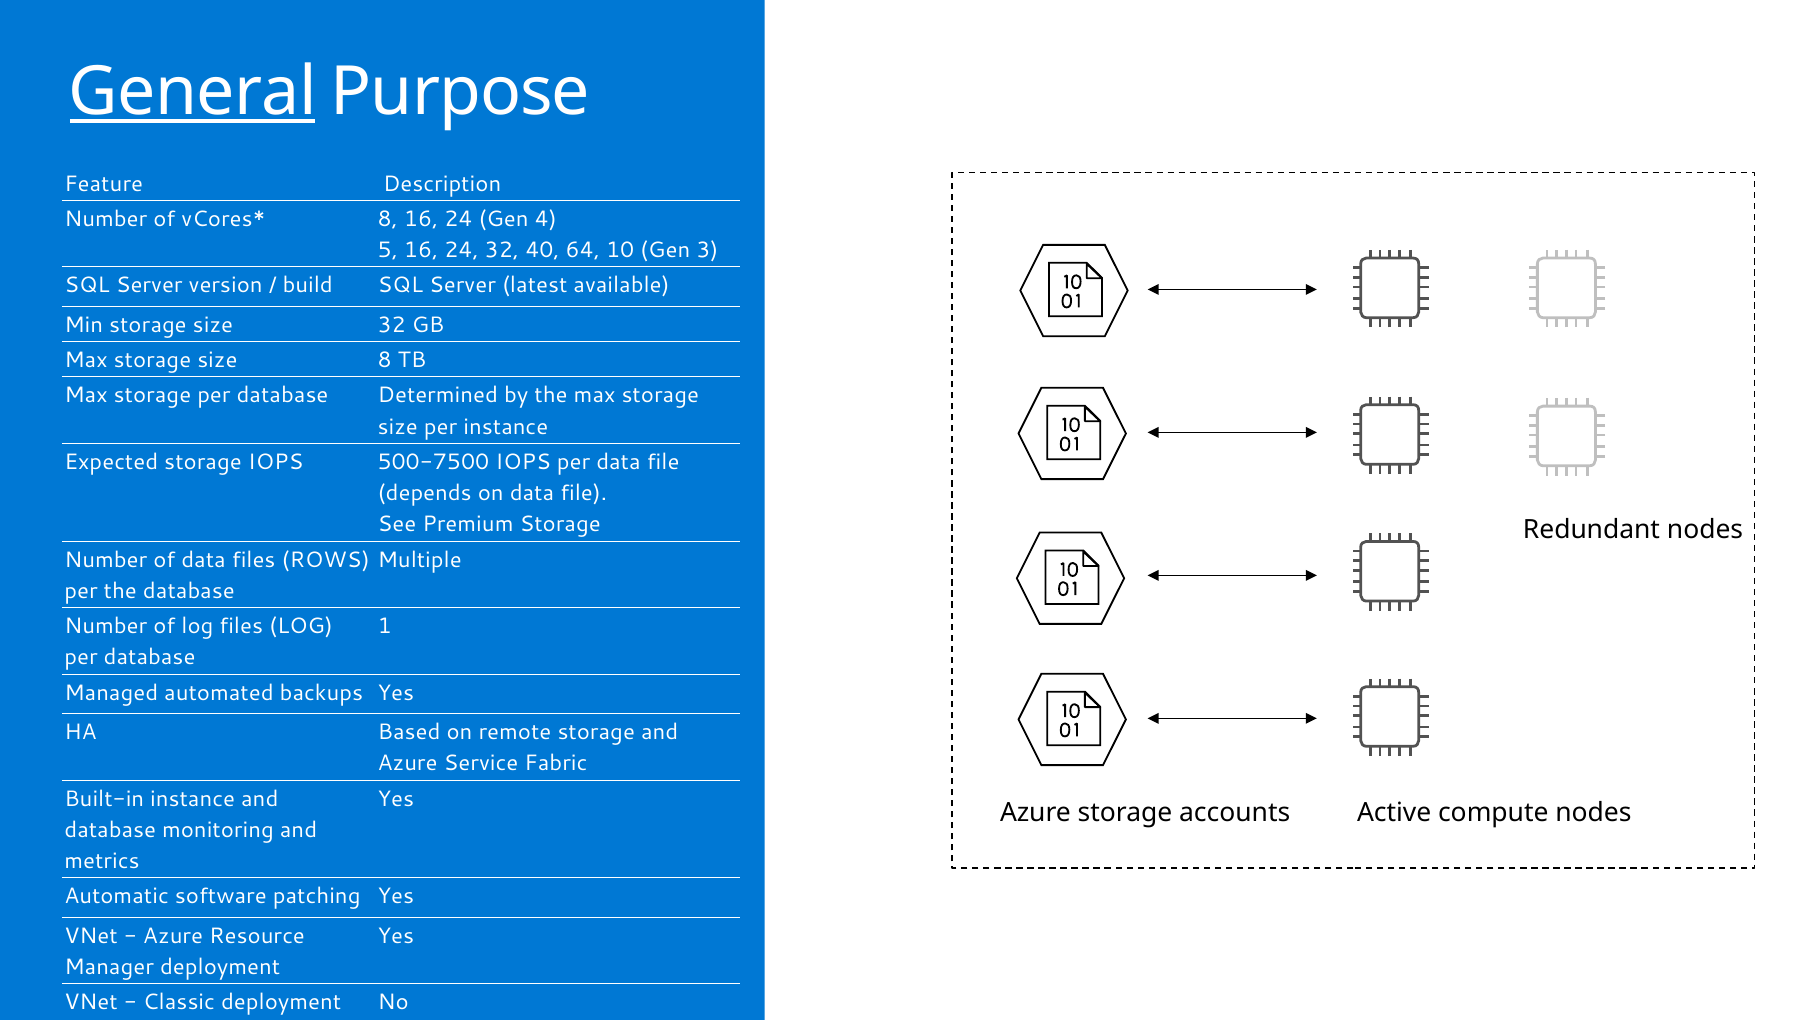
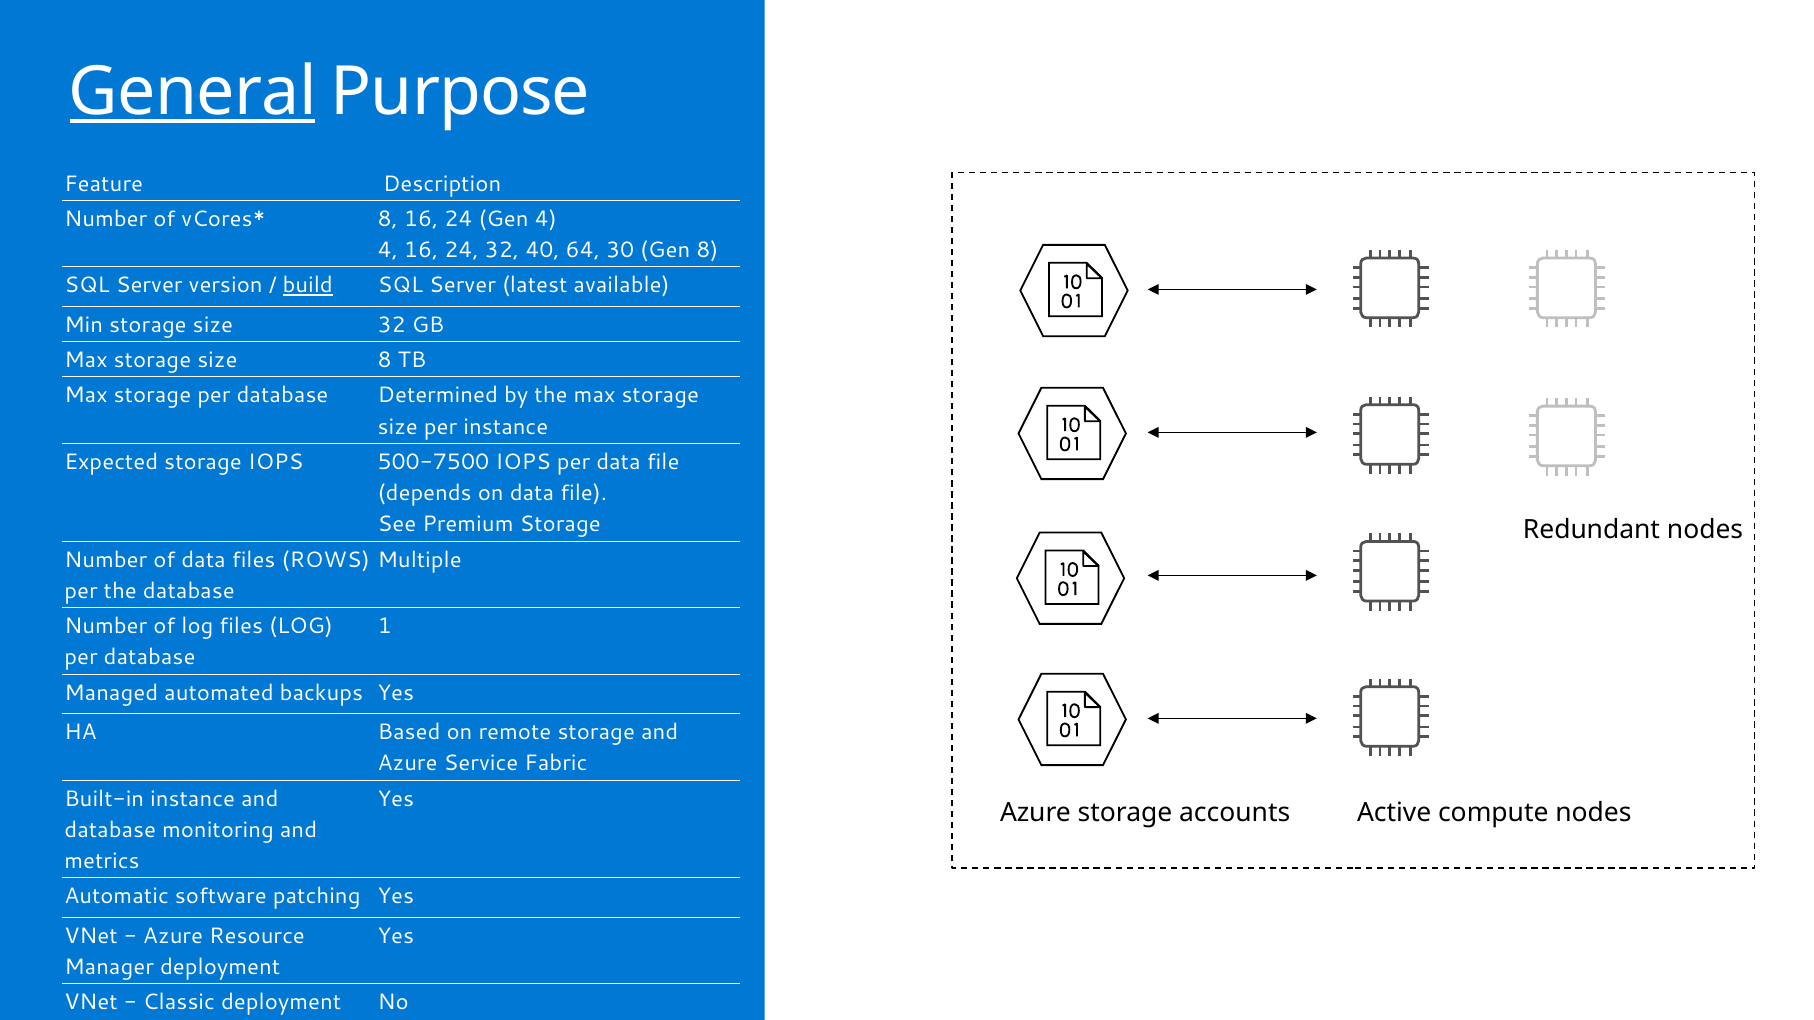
5 at (388, 250): 5 -> 4
10: 10 -> 30
Gen 3: 3 -> 8
build underline: none -> present
